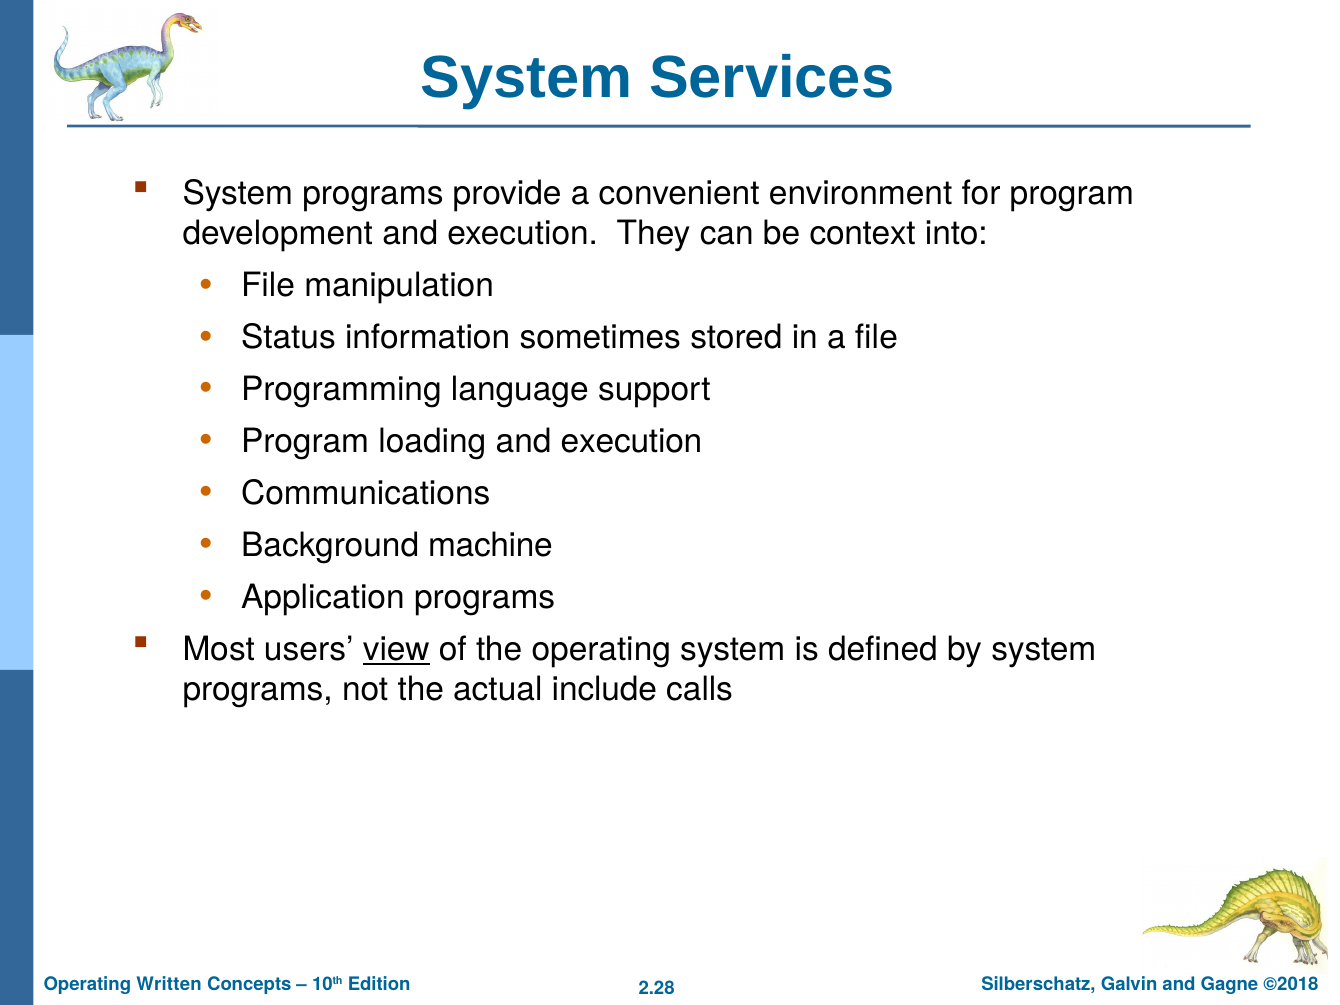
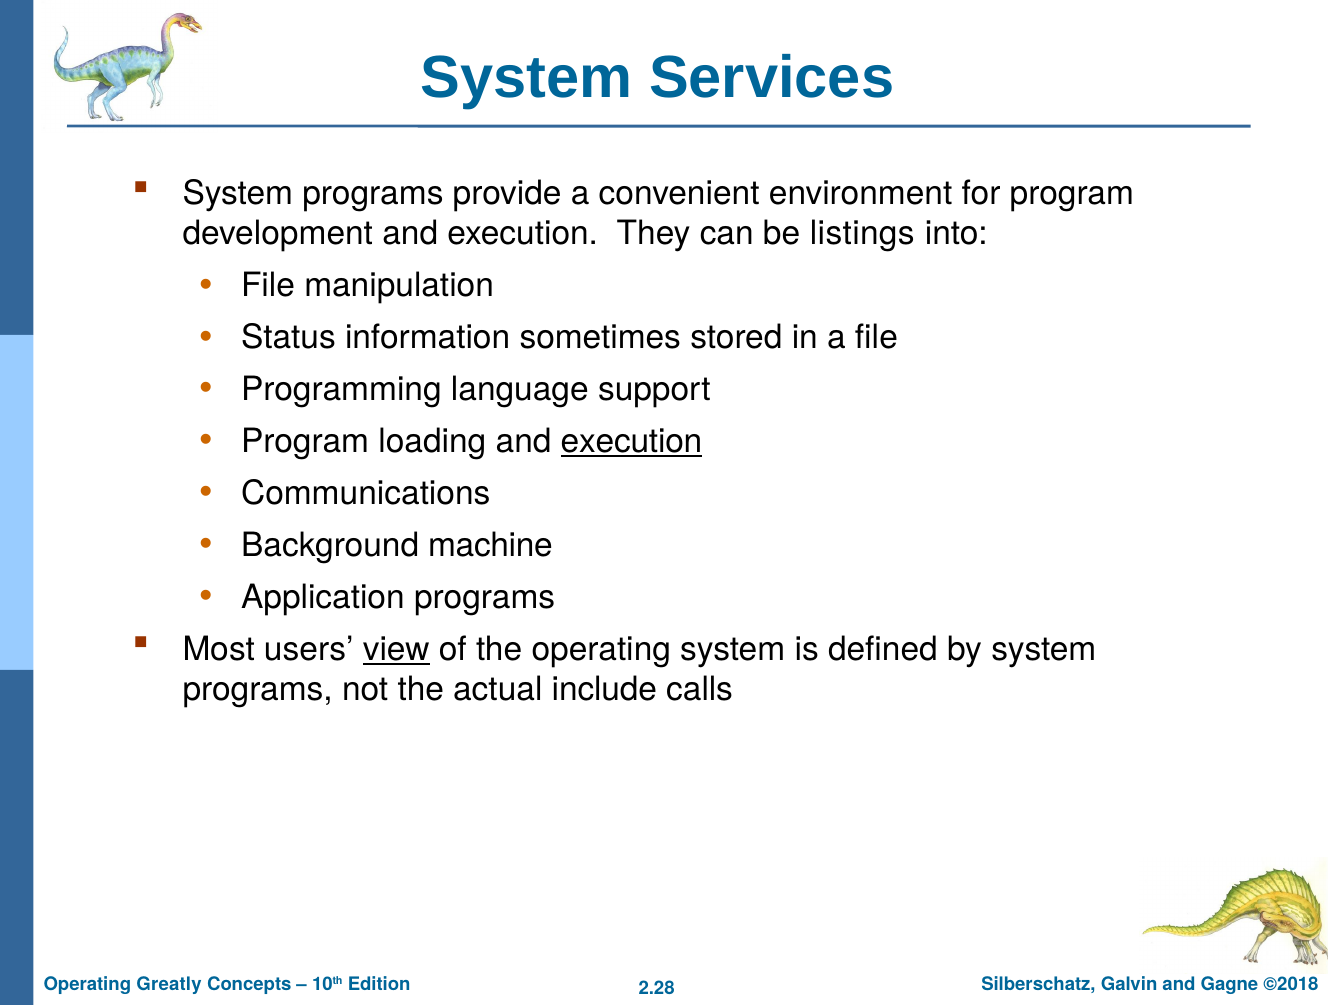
context: context -> listings
execution at (632, 441) underline: none -> present
Written: Written -> Greatly
